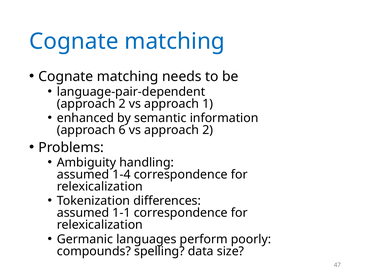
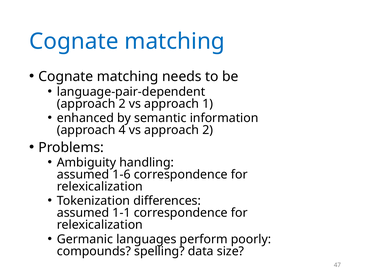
6: 6 -> 4
1-4: 1-4 -> 1-6
